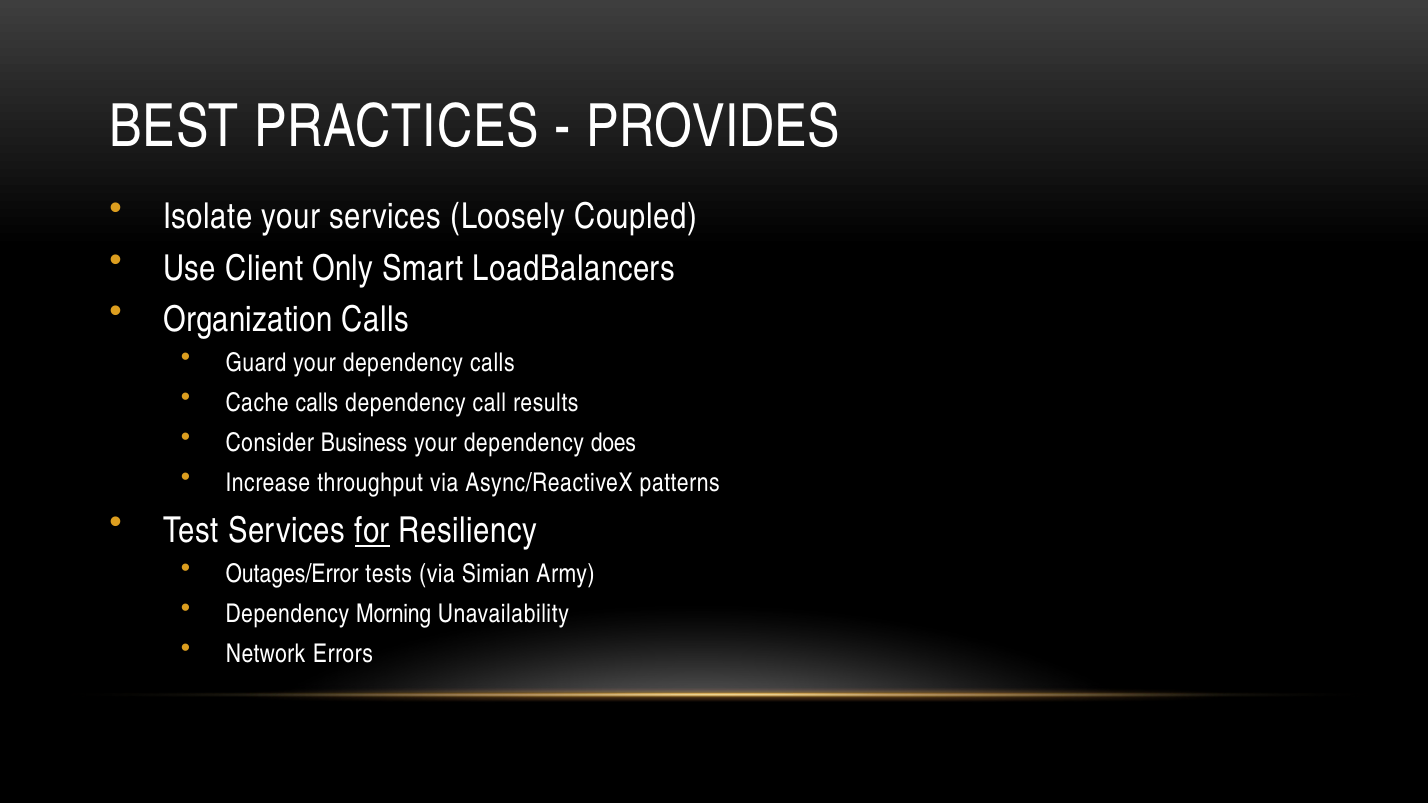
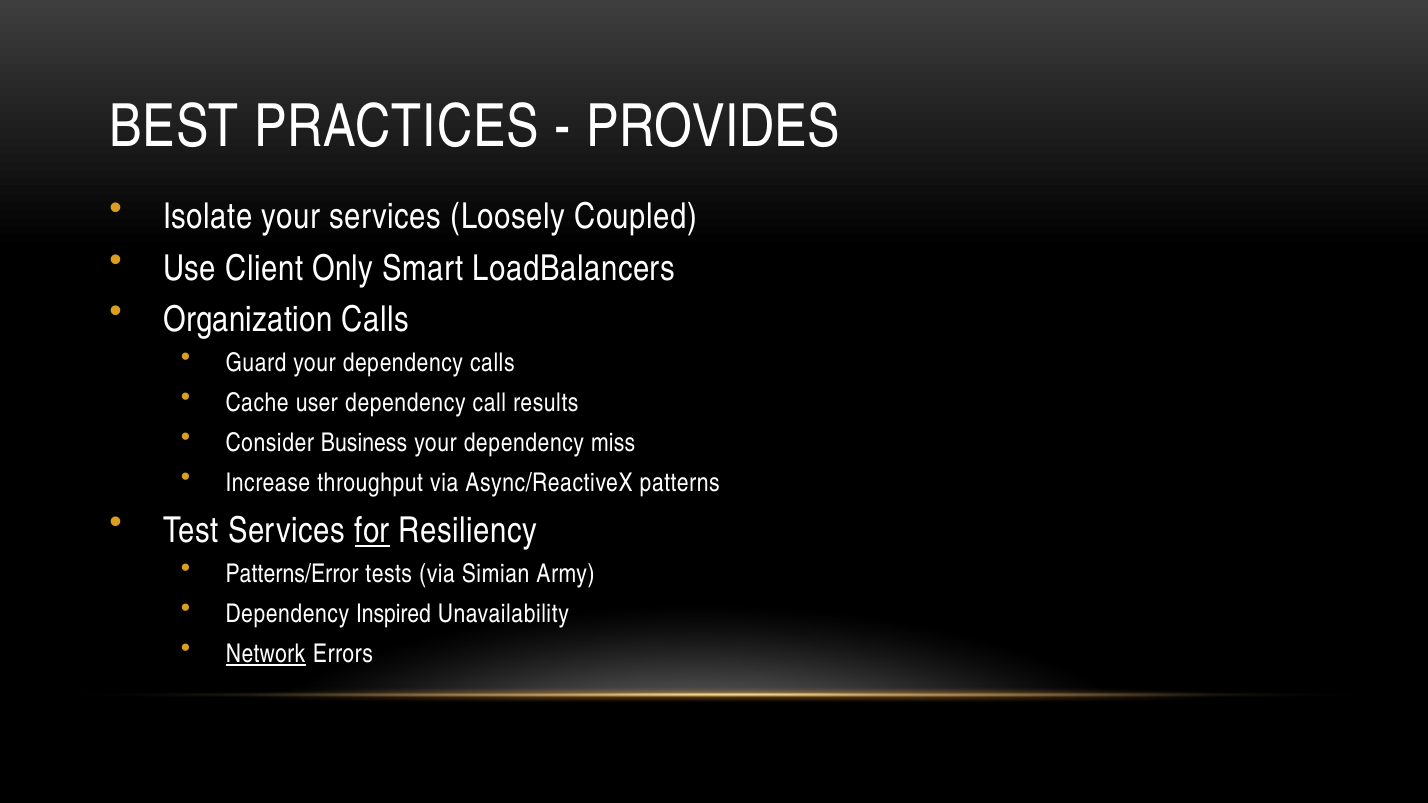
Cache calls: calls -> user
does: does -> miss
Outages/Error: Outages/Error -> Patterns/Error
Morning: Morning -> Inspired
Network underline: none -> present
